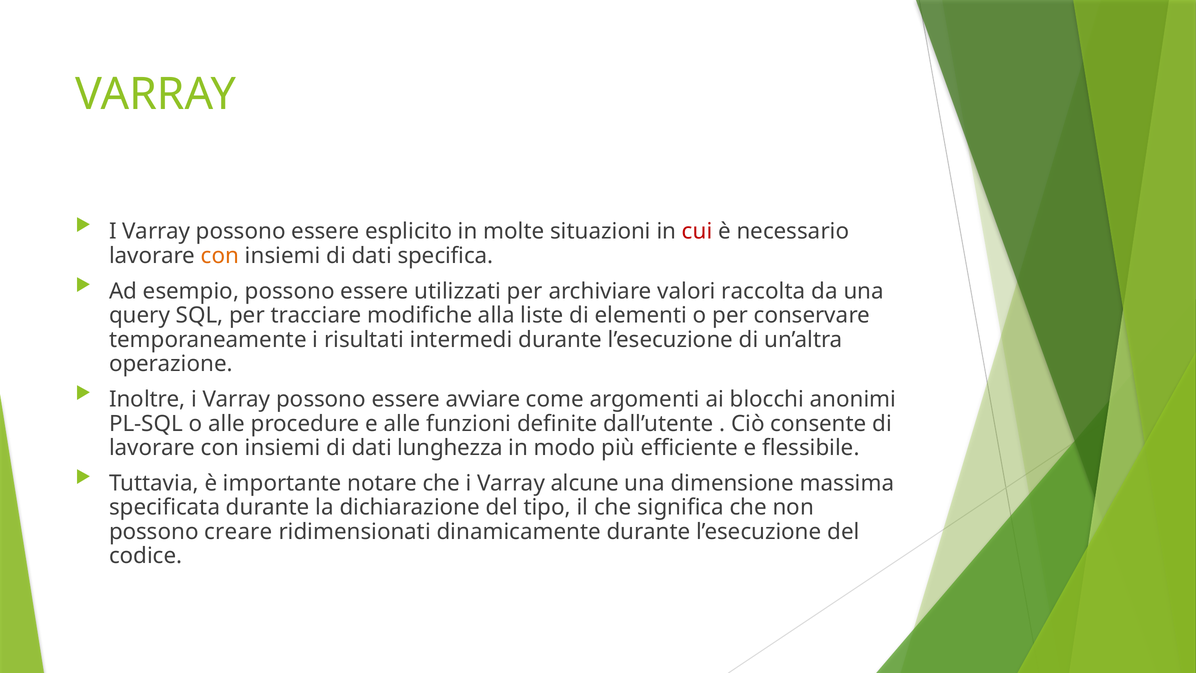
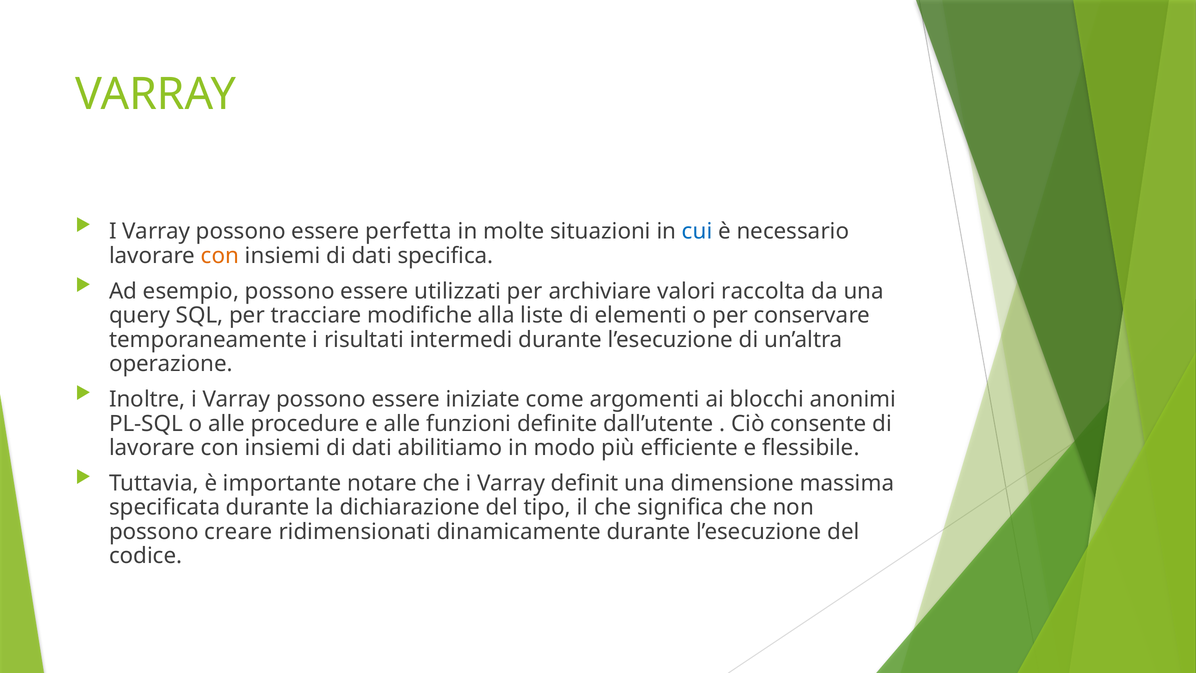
esplicito: esplicito -> perfetta
cui colour: red -> blue
avviare: avviare -> iniziate
lunghezza: lunghezza -> abilitiamo
alcune: alcune -> definit
